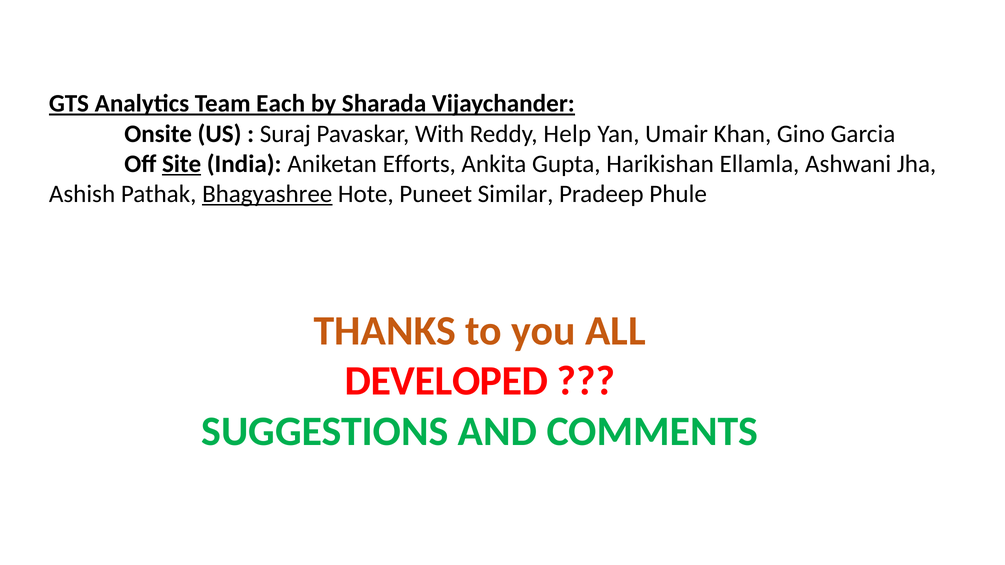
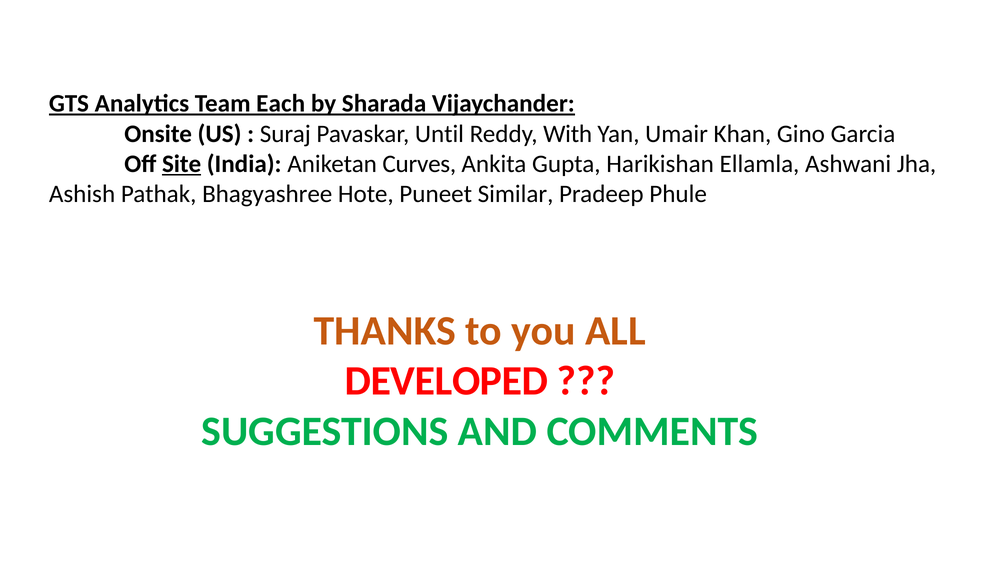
With: With -> Until
Help: Help -> With
Efforts: Efforts -> Curves
Bhagyashree underline: present -> none
